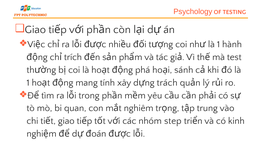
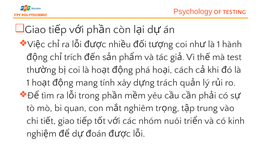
sánh: sánh -> cách
step: step -> nuôi
